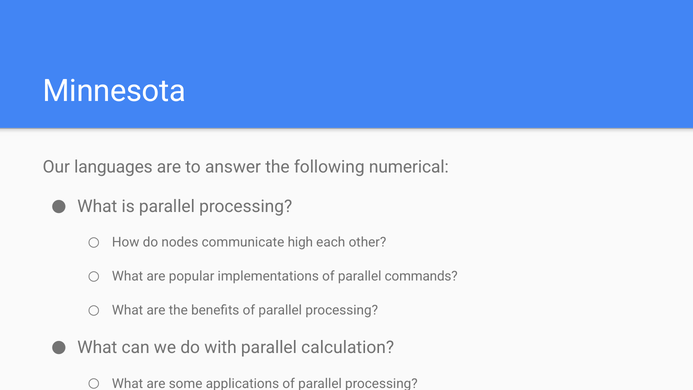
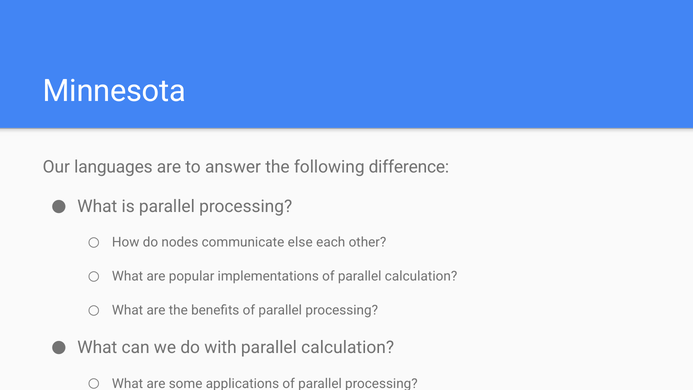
numerical: numerical -> difference
high: high -> else
of parallel commands: commands -> calculation
